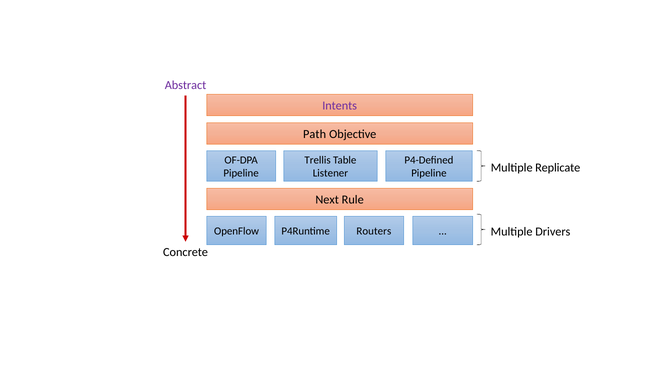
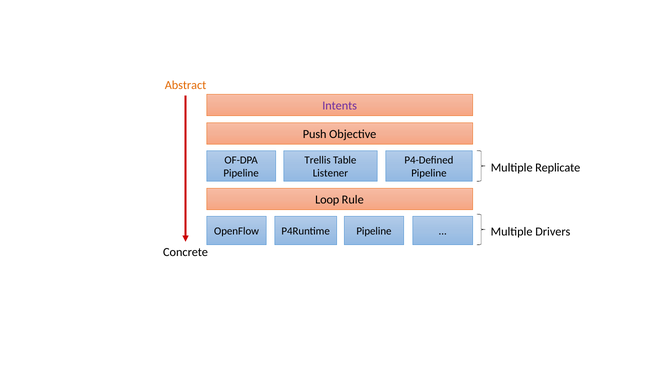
Abstract colour: purple -> orange
Path: Path -> Push
Next: Next -> Loop
P4Runtime Routers: Routers -> Pipeline
